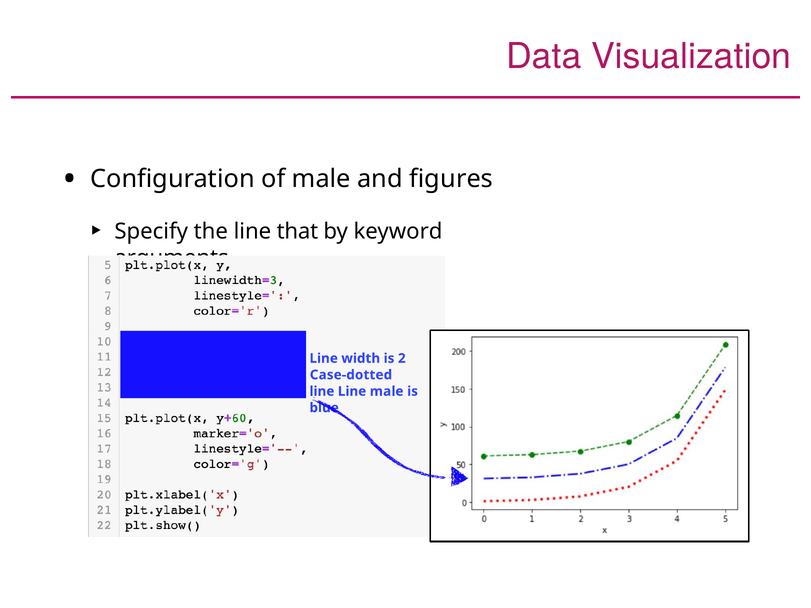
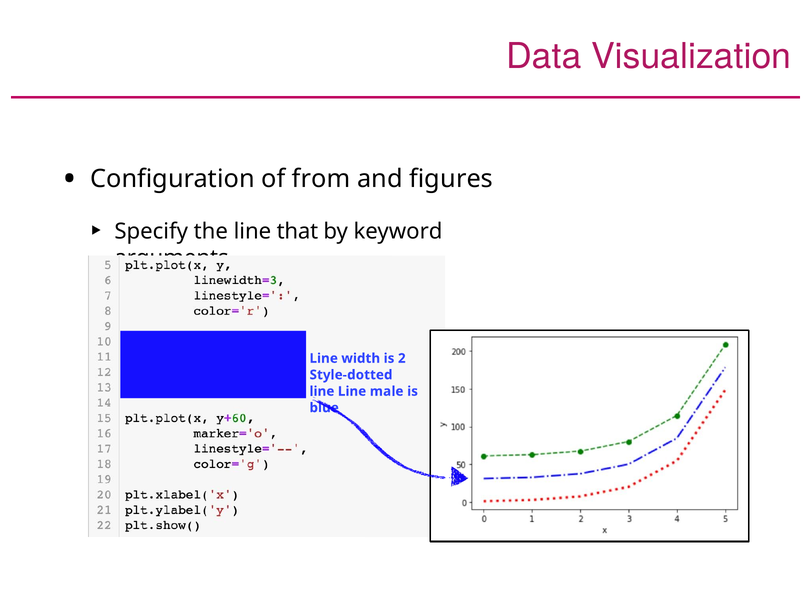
of male: male -> from
Case-dotted: Case-dotted -> Style-dotted
